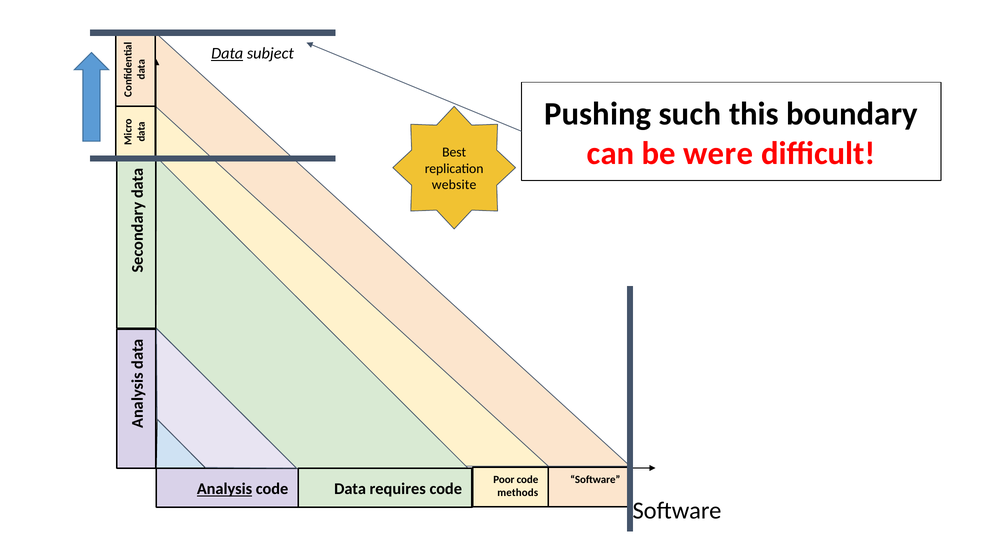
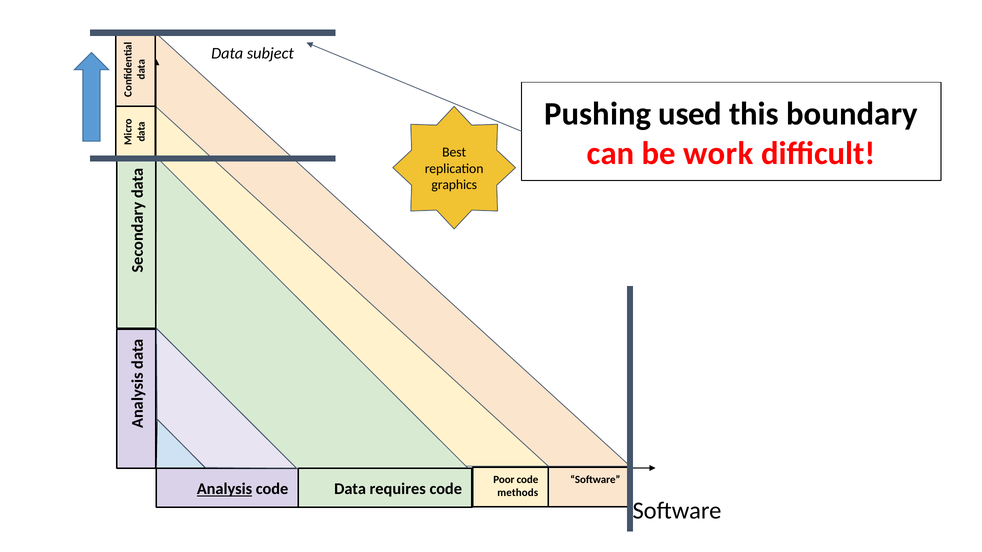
Data at (227, 54) underline: present -> none
such: such -> used
were: were -> work
website: website -> graphics
